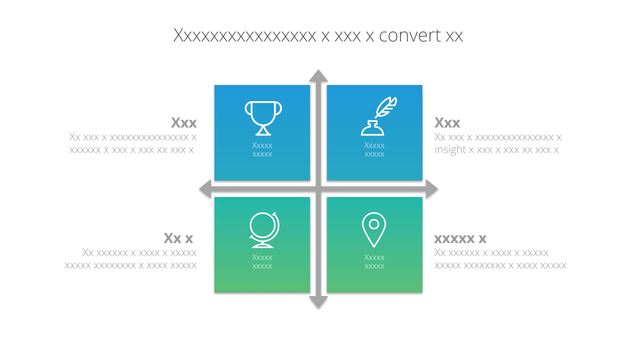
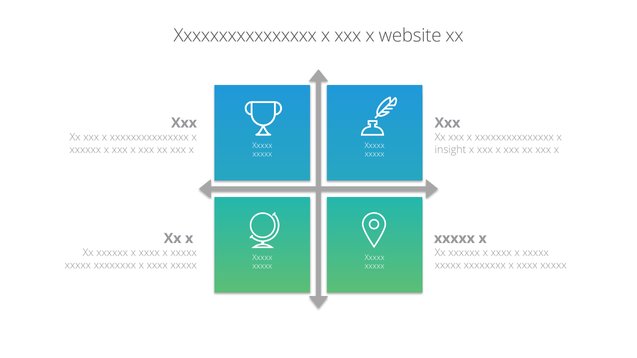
convert: convert -> website
